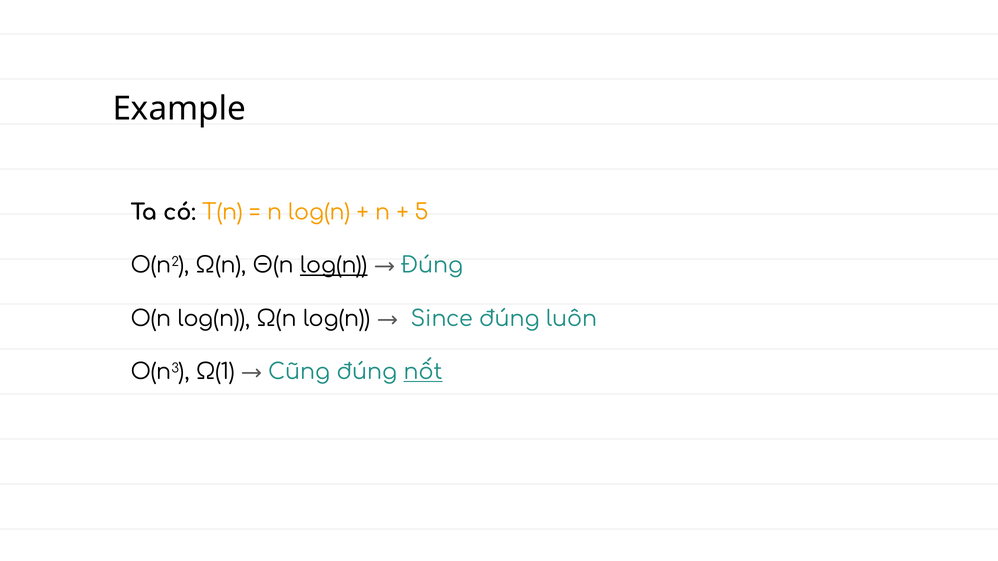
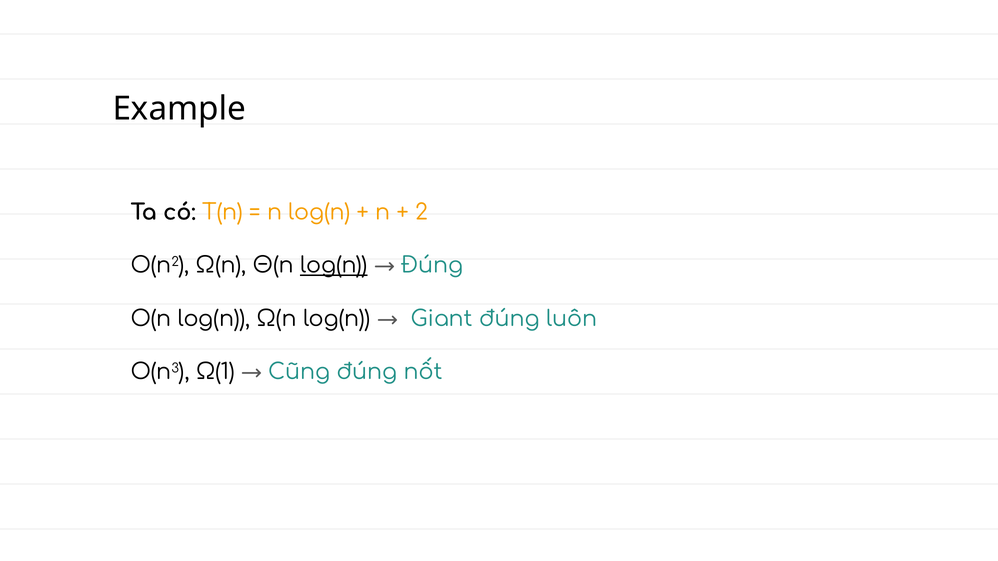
5: 5 -> 2
Since: Since -> Giant
nốt underline: present -> none
